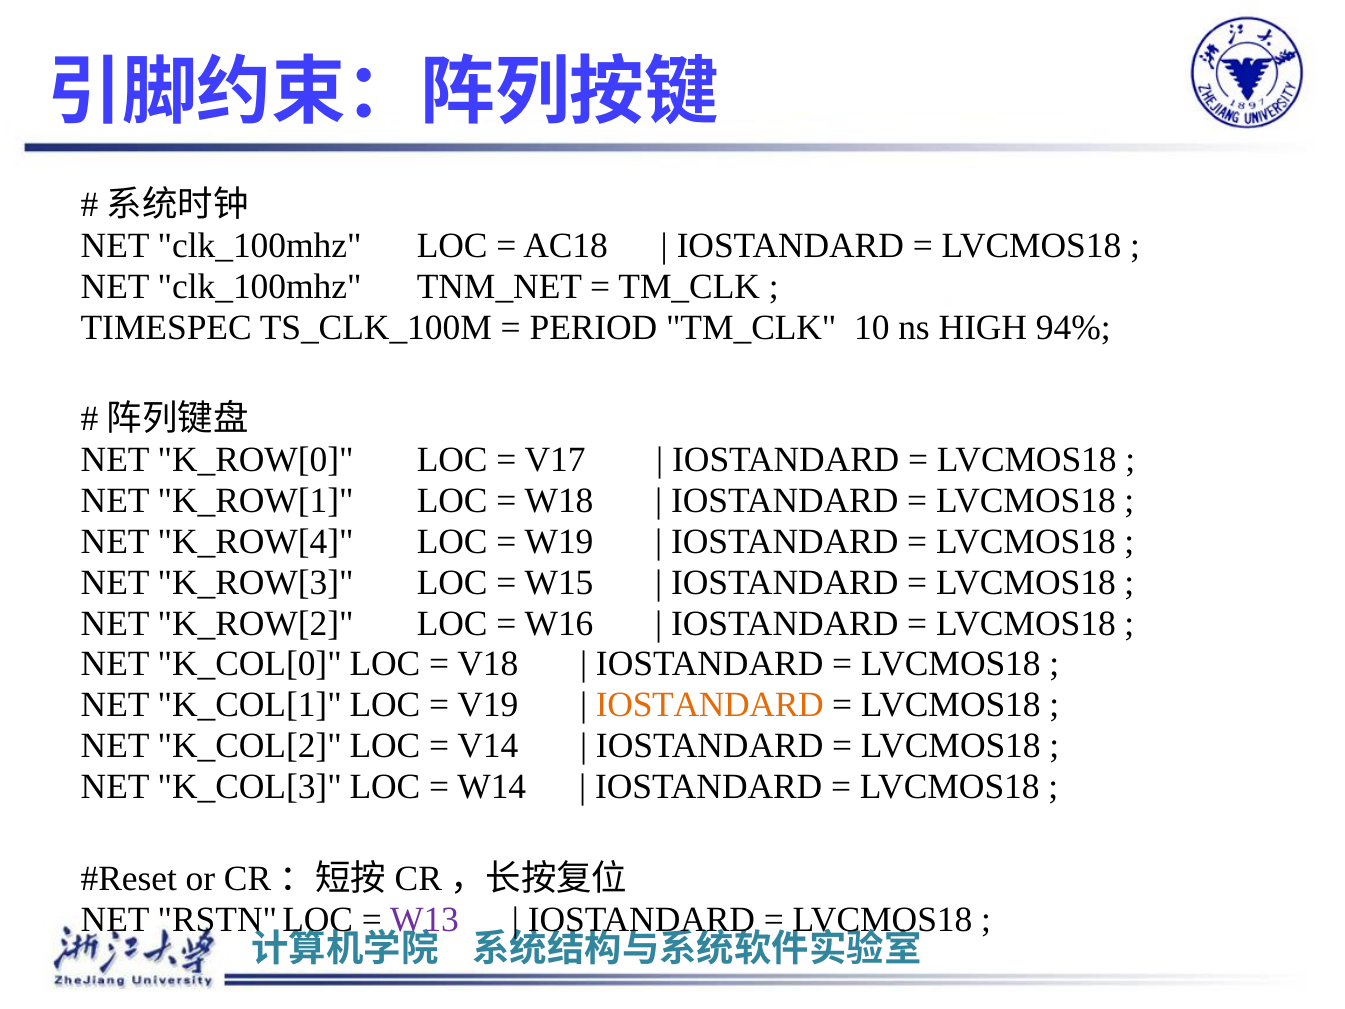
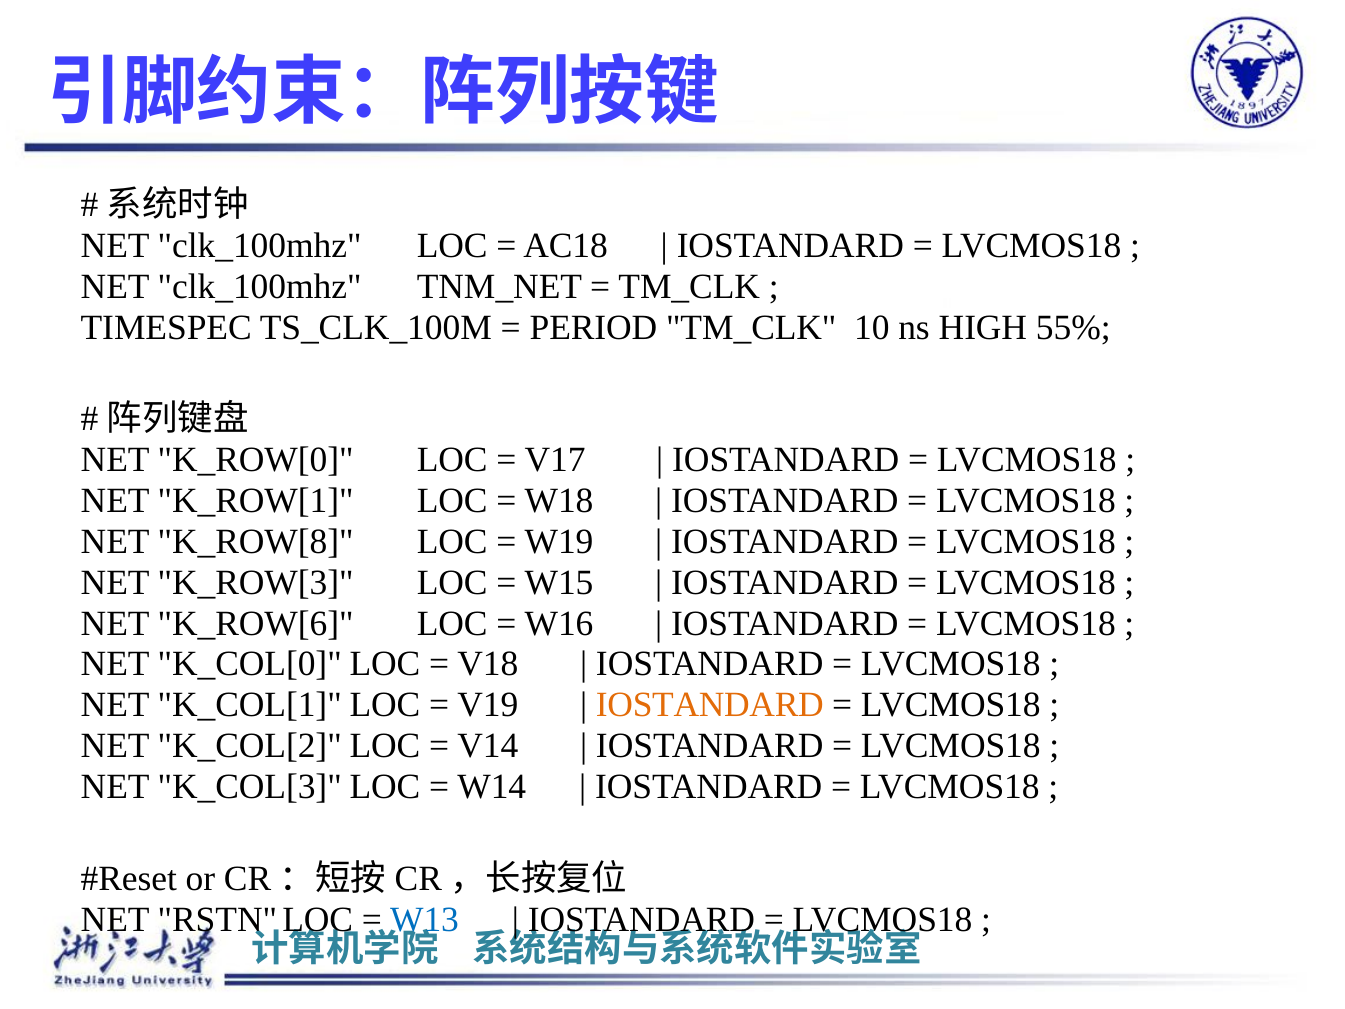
94%: 94% -> 55%
K_ROW[4: K_ROW[4 -> K_ROW[8
K_ROW[2: K_ROW[2 -> K_ROW[6
W13 colour: purple -> blue
